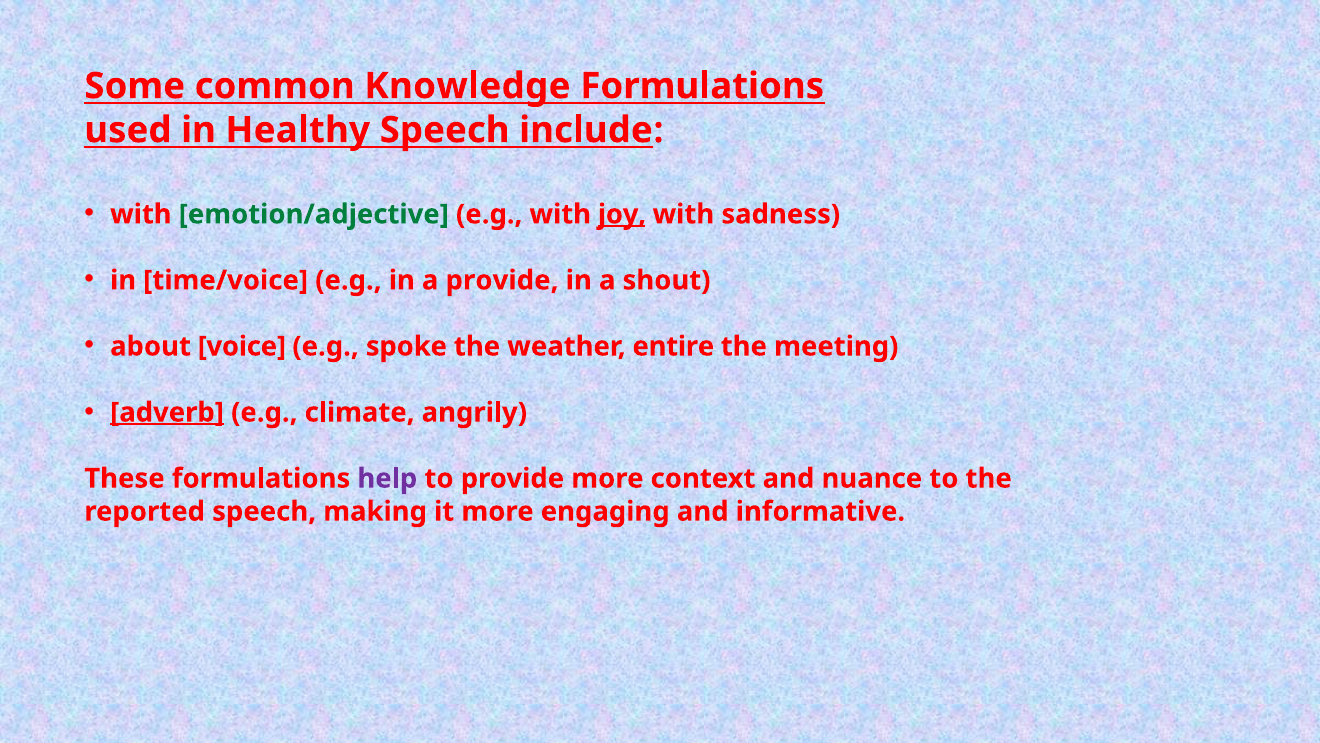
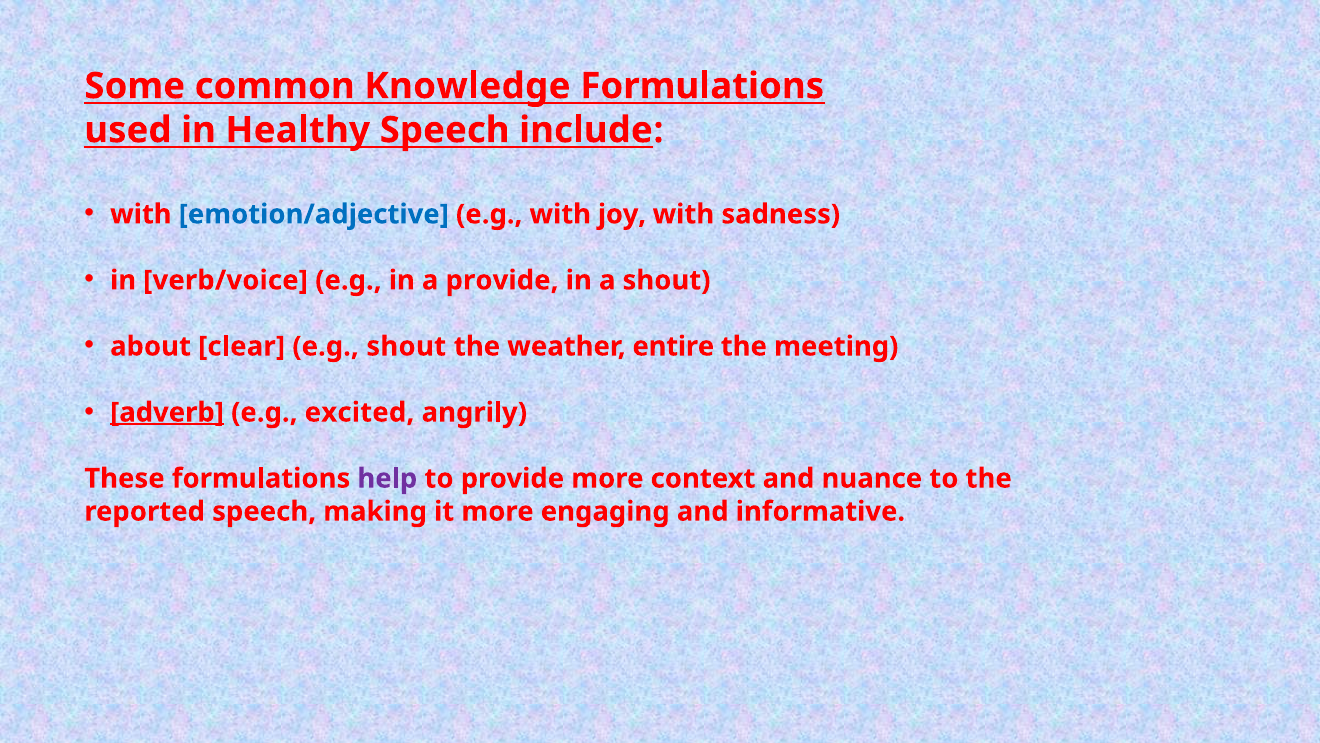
emotion/adjective colour: green -> blue
joy underline: present -> none
time/voice: time/voice -> verb/voice
voice: voice -> clear
e.g spoke: spoke -> shout
climate: climate -> excited
